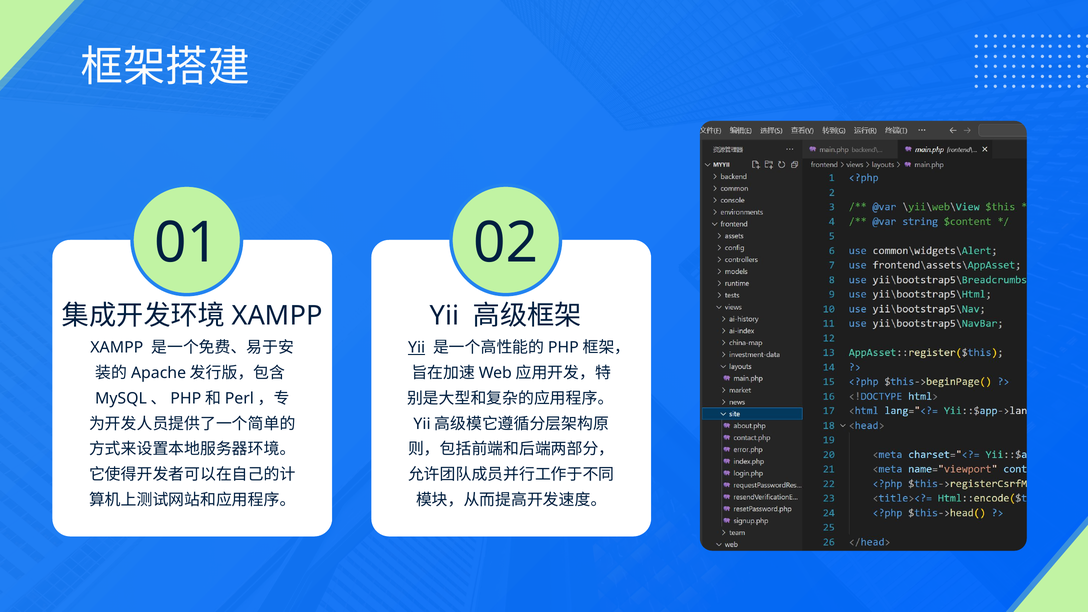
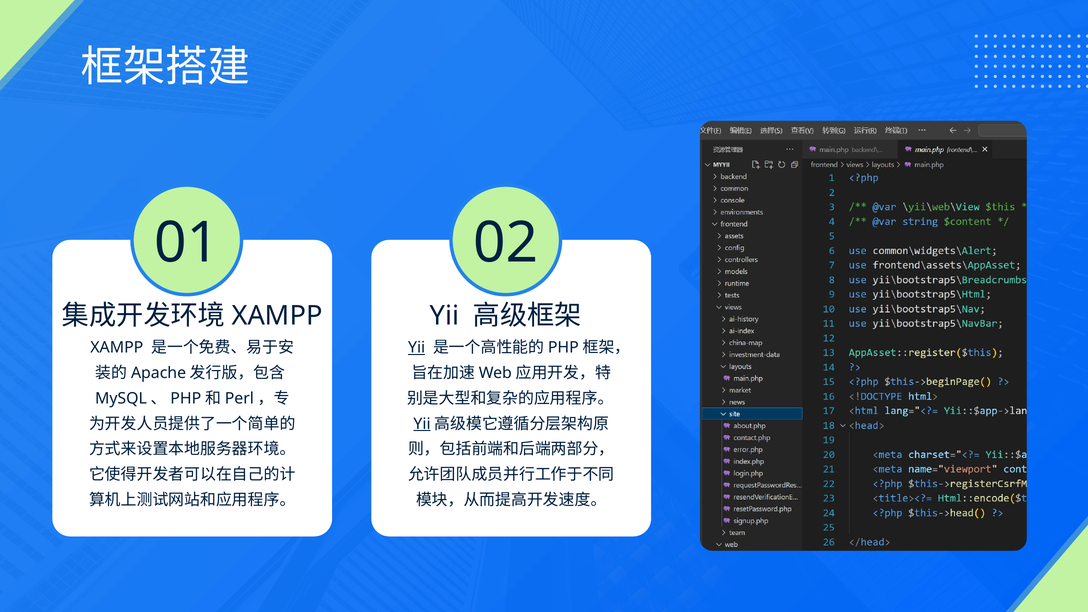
Yii at (422, 424) underline: none -> present
